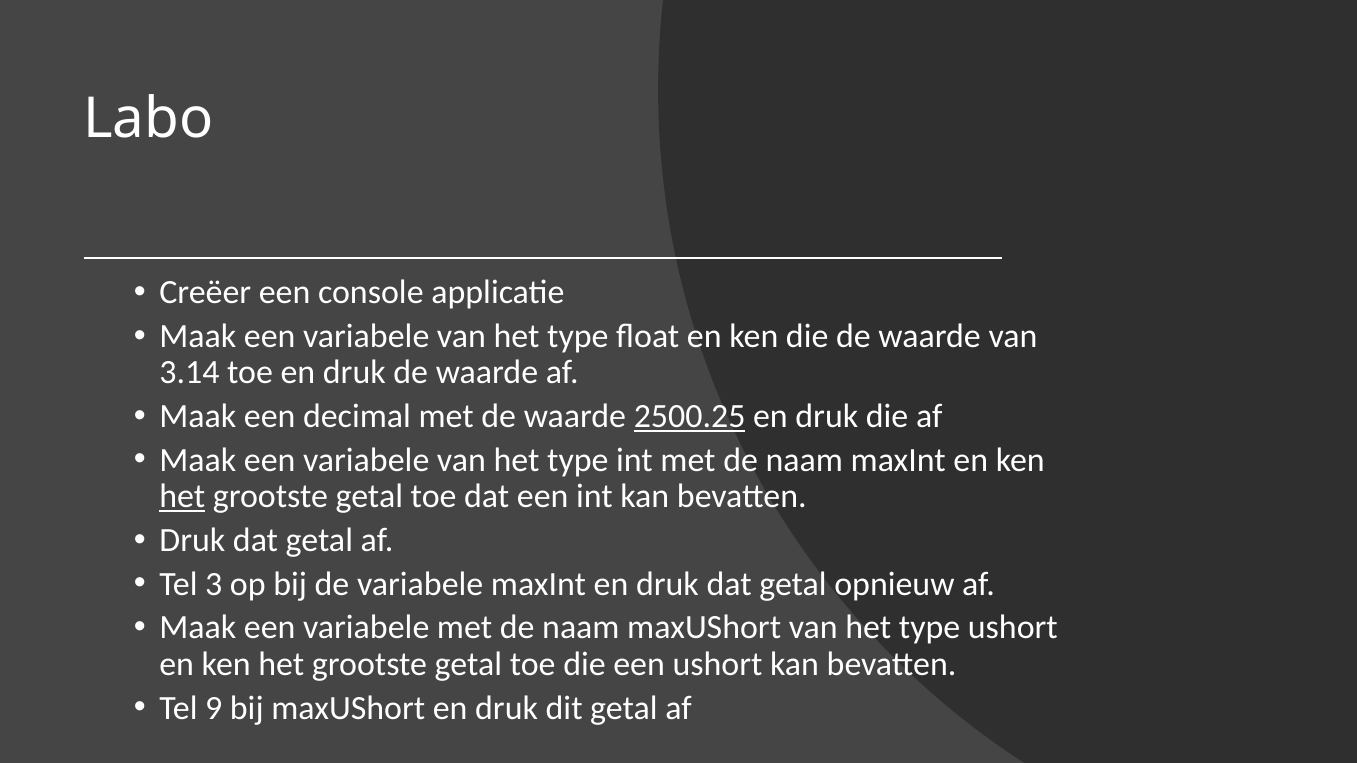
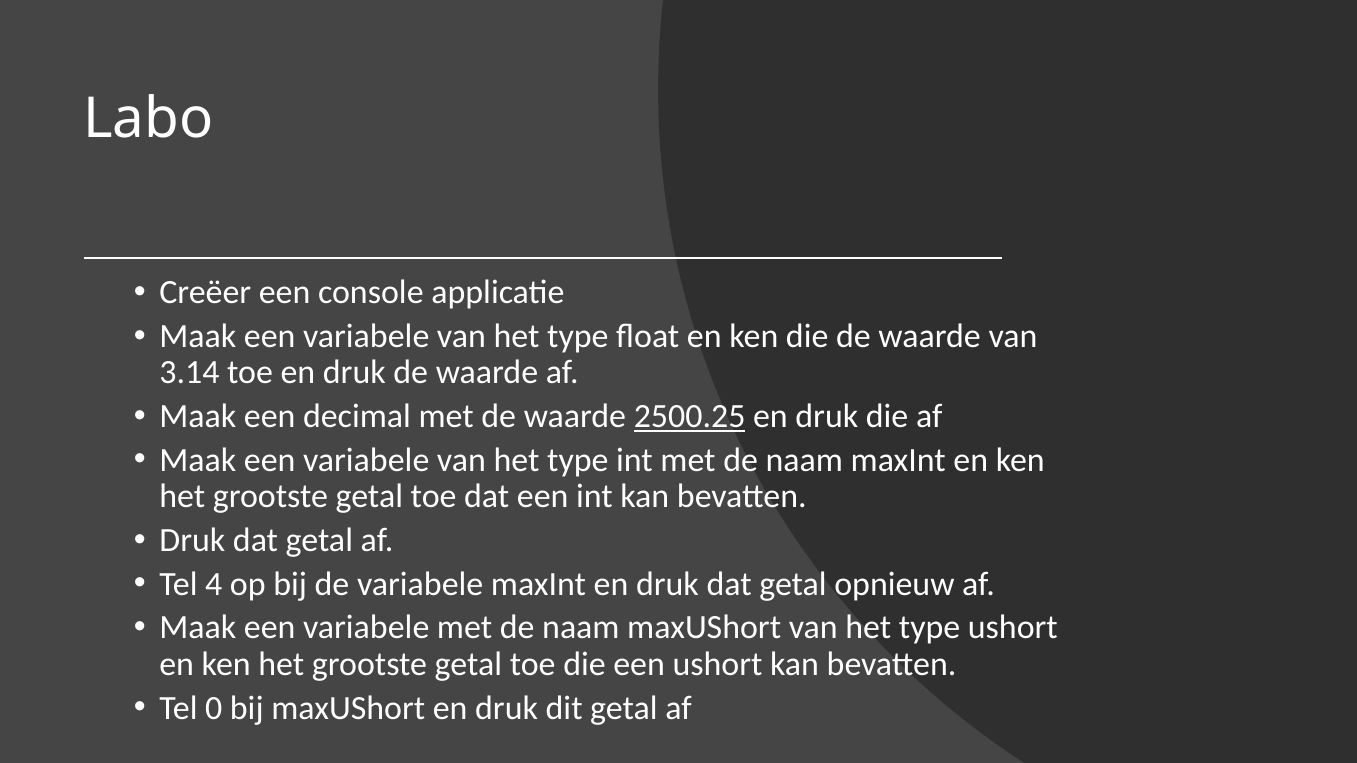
het at (182, 497) underline: present -> none
3: 3 -> 4
9: 9 -> 0
